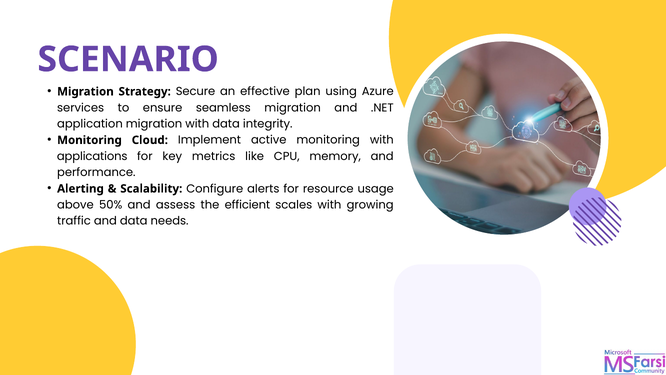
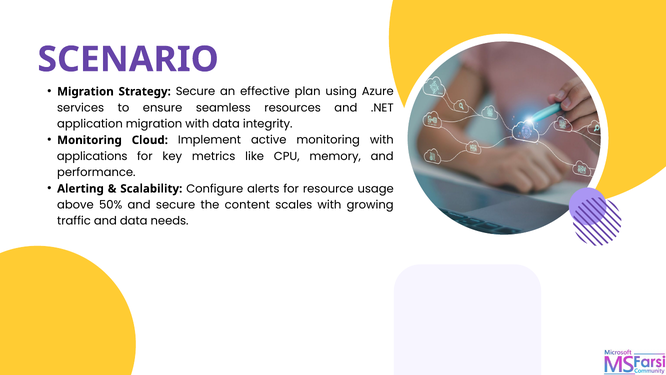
seamless migration: migration -> resources
and assess: assess -> secure
efficient: efficient -> content
